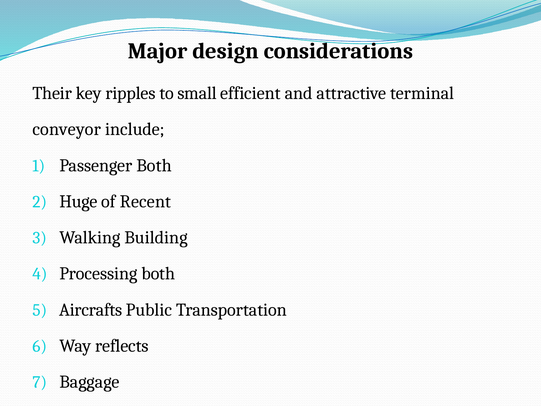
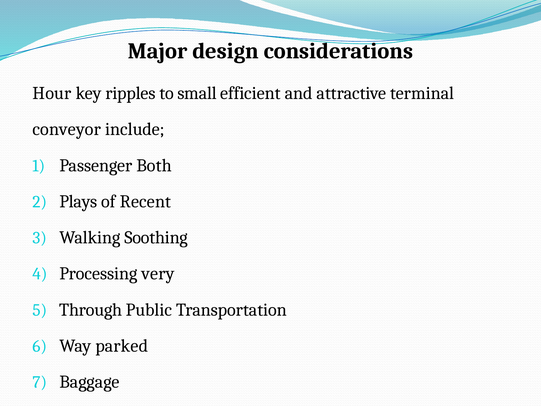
Their: Their -> Hour
Huge: Huge -> Plays
Building: Building -> Soothing
Processing both: both -> very
Aircrafts: Aircrafts -> Through
reflects: reflects -> parked
